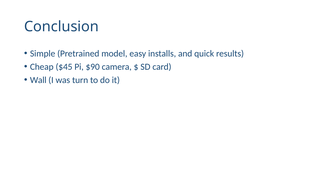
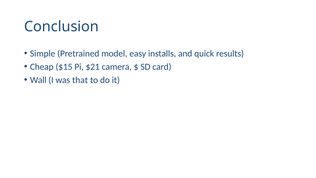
$45: $45 -> $15
$90: $90 -> $21
turn: turn -> that
